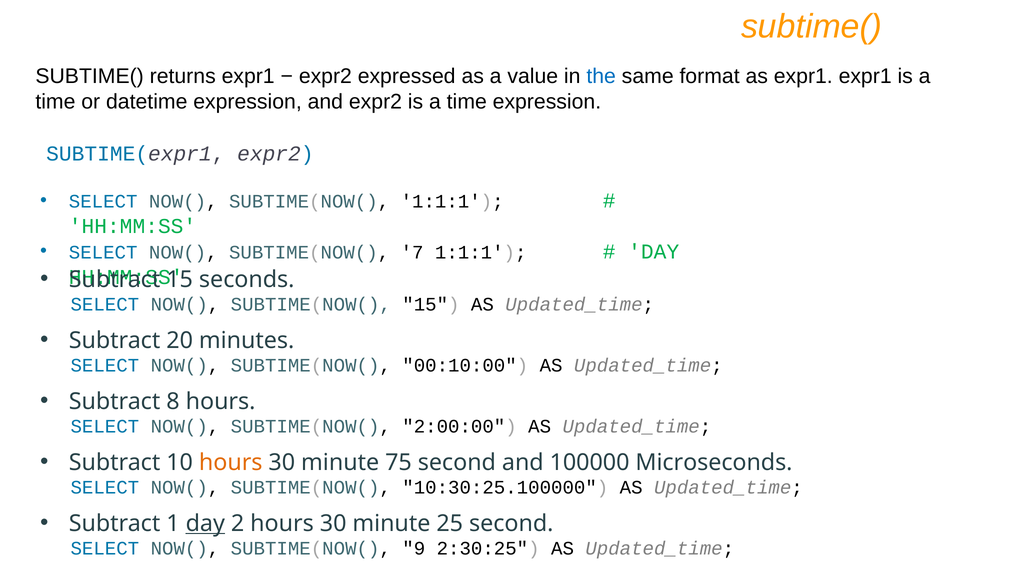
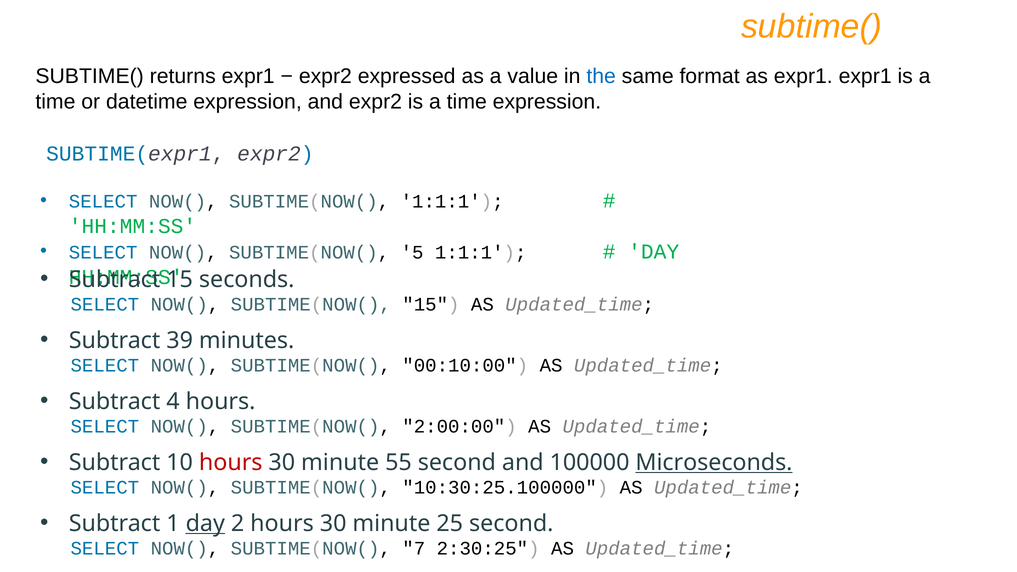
7: 7 -> 5
20: 20 -> 39
8: 8 -> 4
hours at (231, 463) colour: orange -> red
75: 75 -> 55
Microseconds underline: none -> present
9: 9 -> 7
